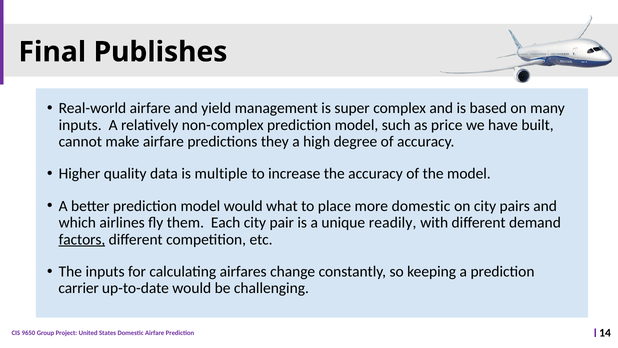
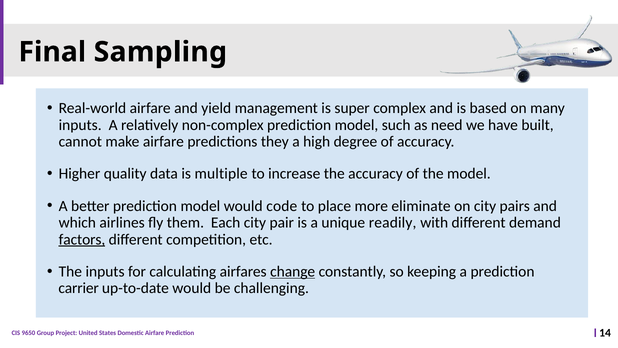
Publishes: Publishes -> Sampling
price: price -> need
what: what -> code
more domestic: domestic -> eliminate
change underline: none -> present
